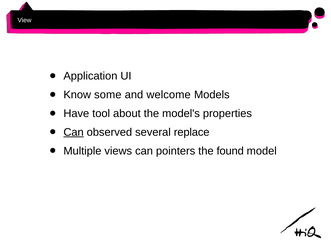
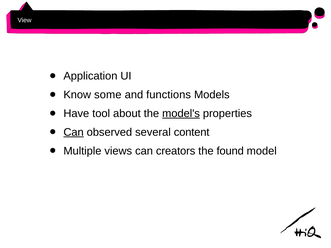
welcome: welcome -> functions
model's underline: none -> present
replace: replace -> content
pointers: pointers -> creators
